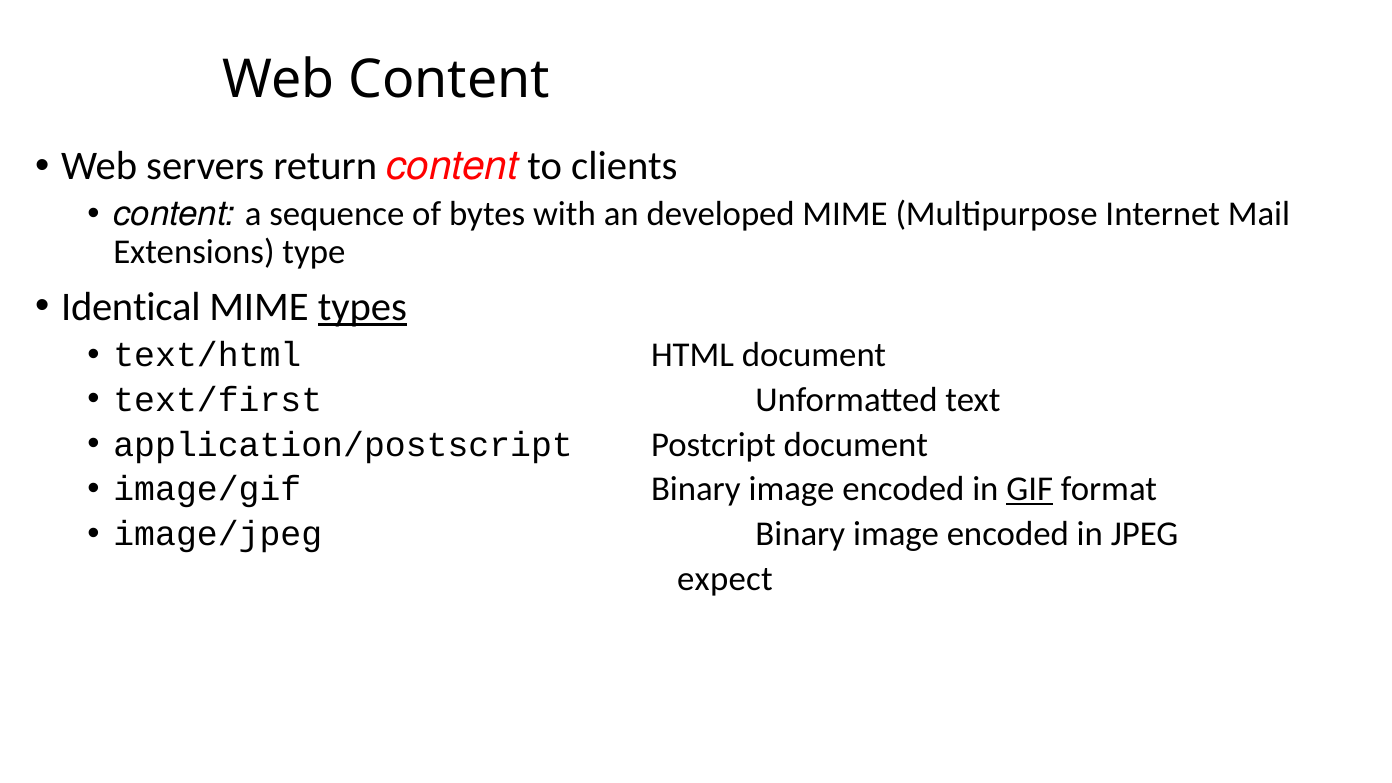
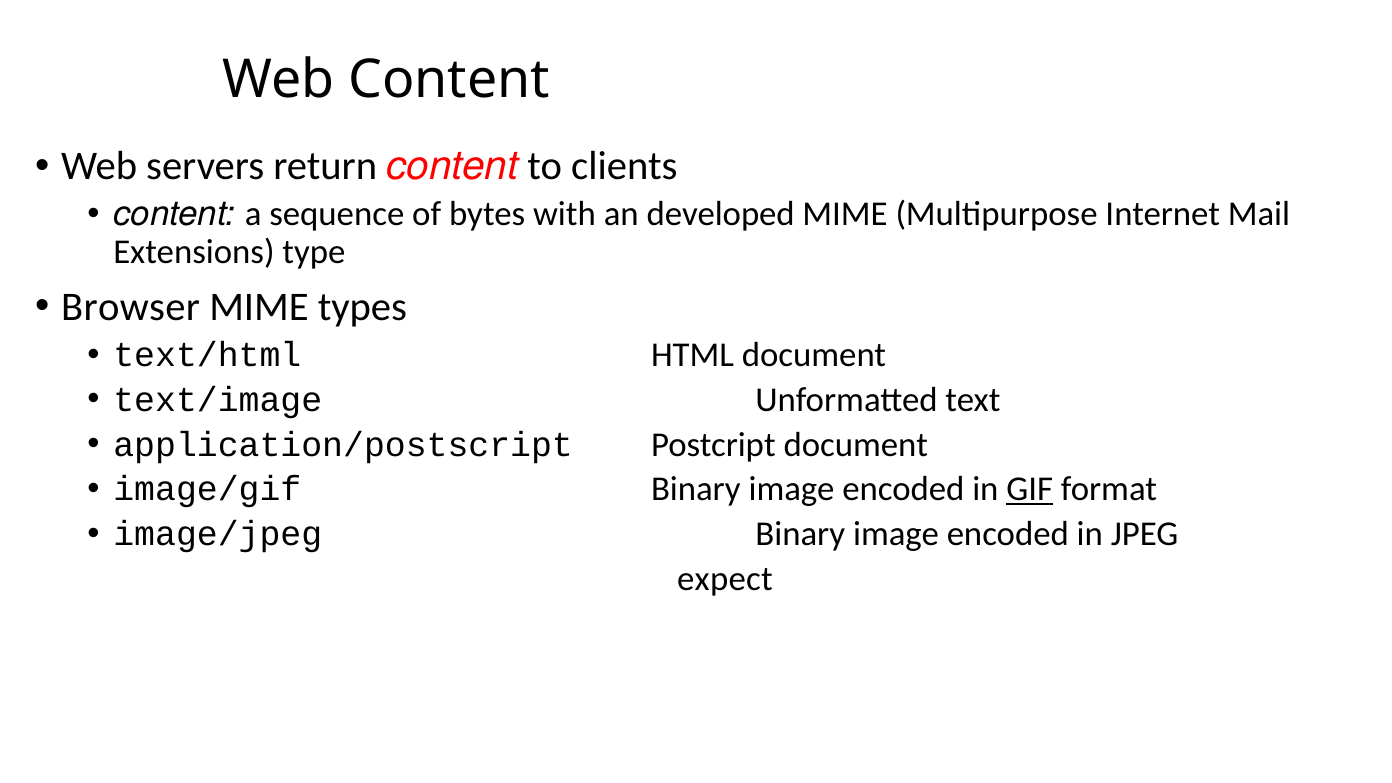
Identical: Identical -> Browser
types underline: present -> none
text/first: text/first -> text/image
